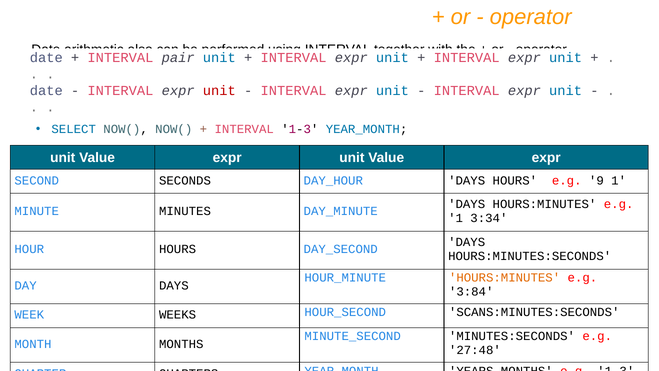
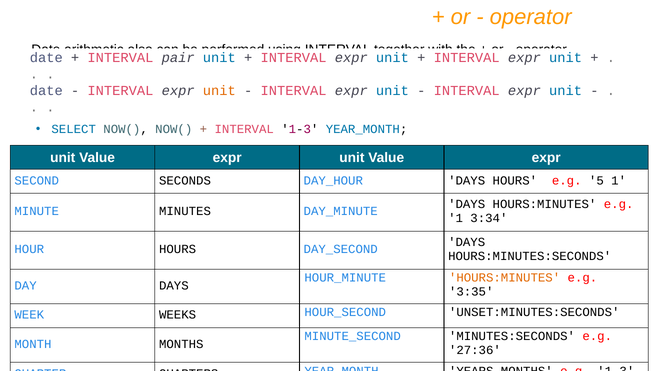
unit at (219, 91) colour: red -> orange
9: 9 -> 5
3:84: 3:84 -> 3:35
SCANS:MINUTES:SECONDS: SCANS:MINUTES:SECONDS -> UNSET:MINUTES:SECONDS
27:48: 27:48 -> 27:36
